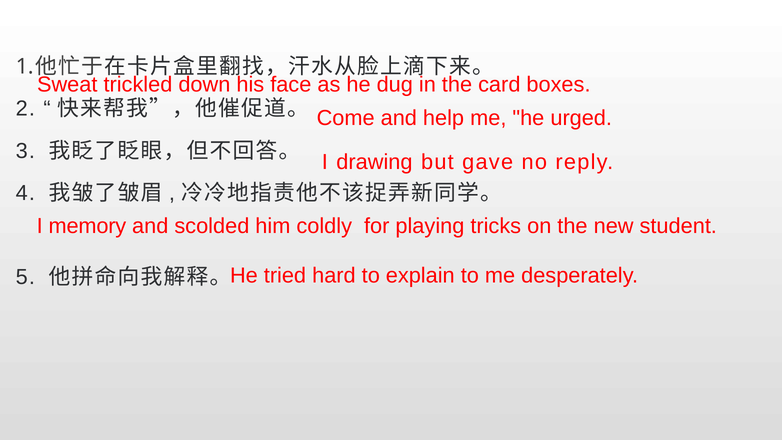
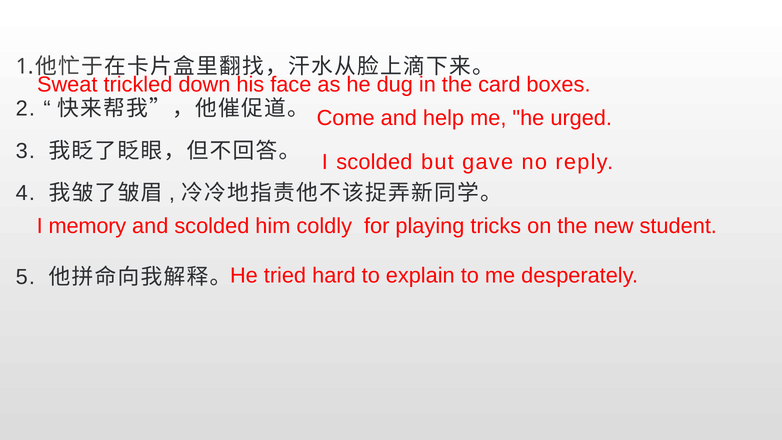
I drawing: drawing -> scolded
